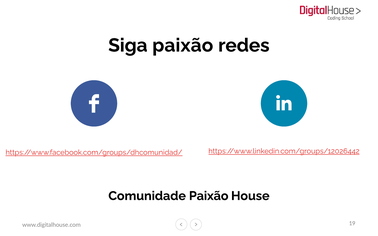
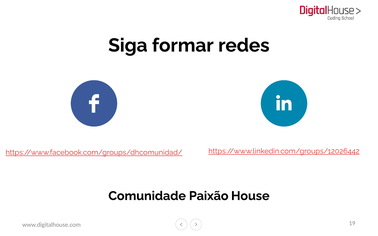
Siga paixão: paixão -> formar
